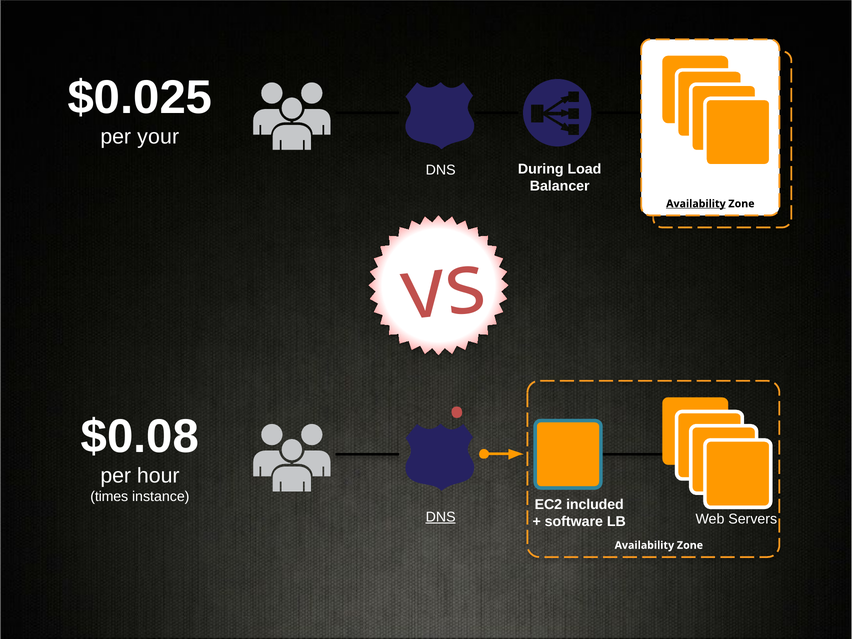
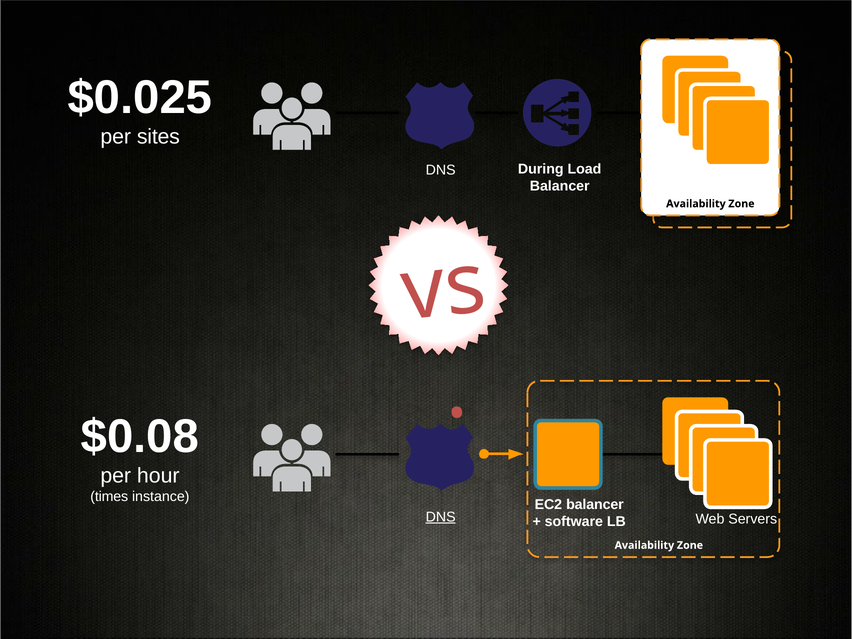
your: your -> sites
Availability at (696, 204) underline: present -> none
EC2 included: included -> balancer
